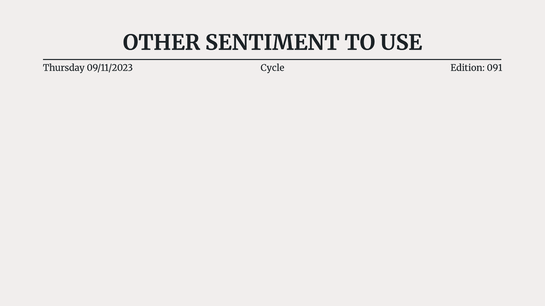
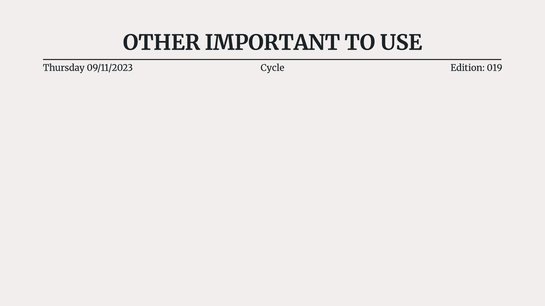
SENTIMENT: SENTIMENT -> IMPORTANT
091: 091 -> 019
